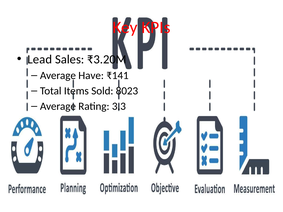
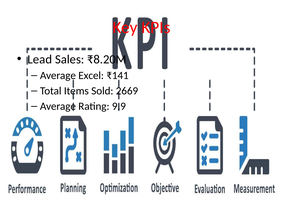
₹3.20M: ₹3.20M -> ₹8.20M
Have: Have -> Excel
8023: 8023 -> 2669
3.3: 3.3 -> 9.9
